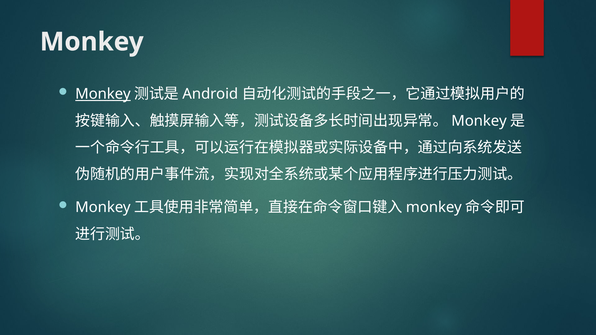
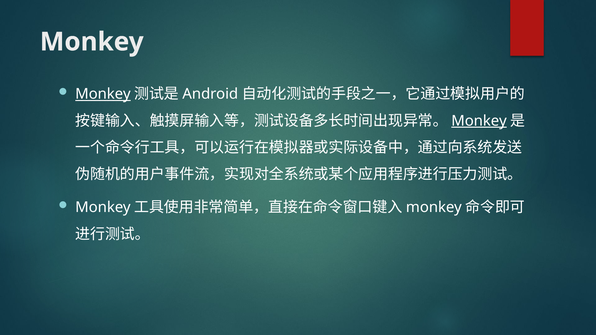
Monkey at (479, 121) underline: none -> present
